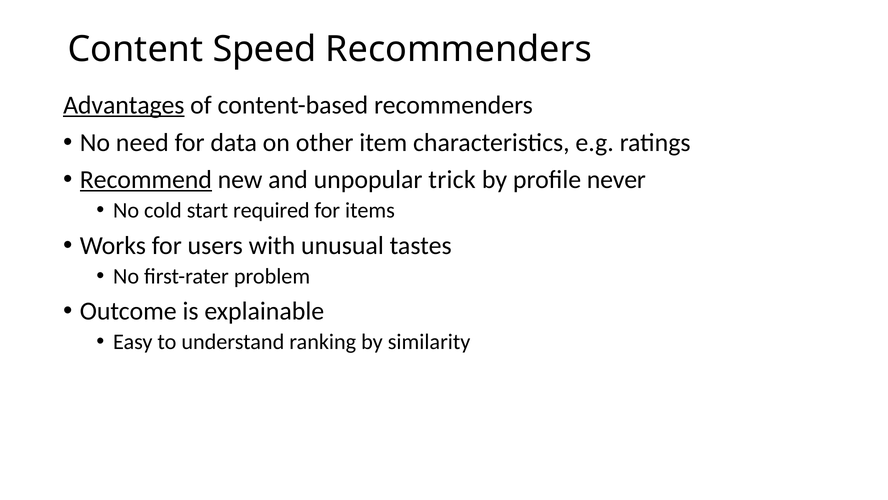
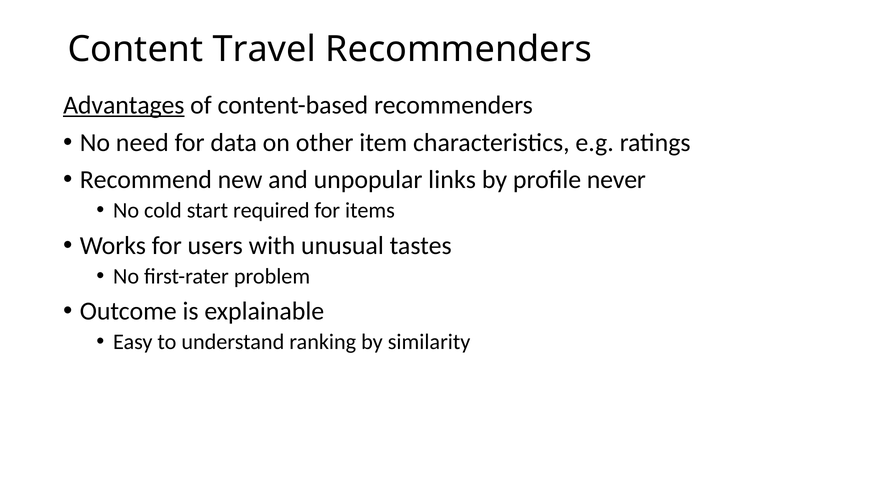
Speed: Speed -> Travel
Recommend underline: present -> none
trick: trick -> links
